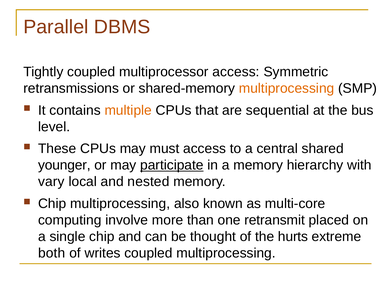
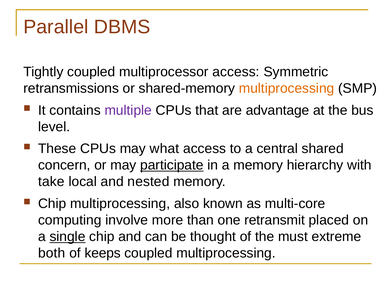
multiple colour: orange -> purple
sequential: sequential -> advantage
must: must -> what
younger: younger -> concern
vary: vary -> take
single underline: none -> present
hurts: hurts -> must
writes: writes -> keeps
